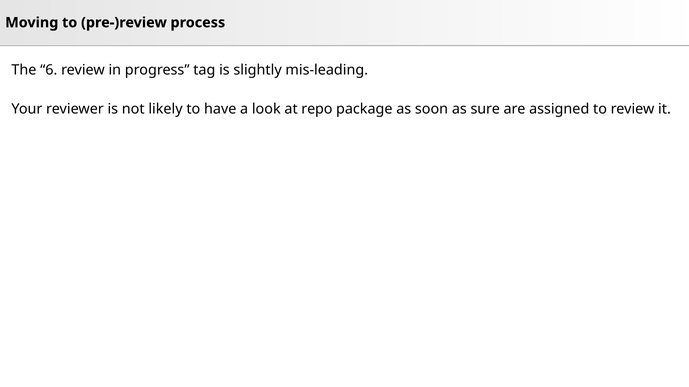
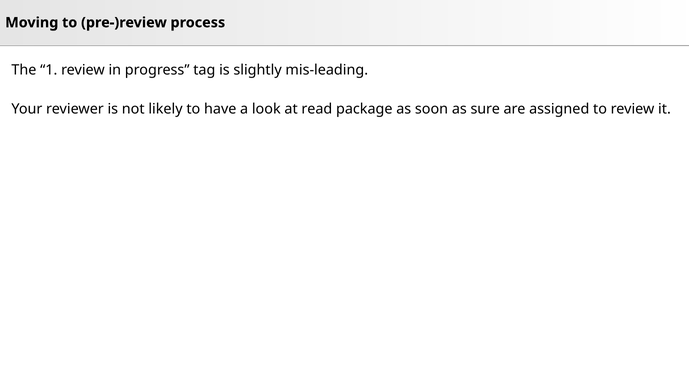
6: 6 -> 1
repo: repo -> read
